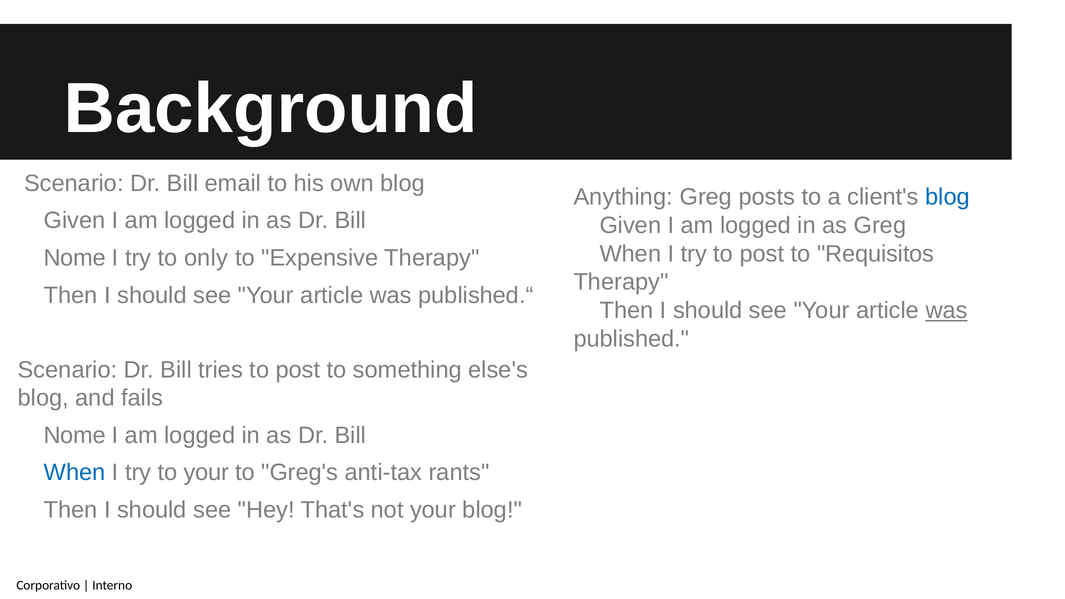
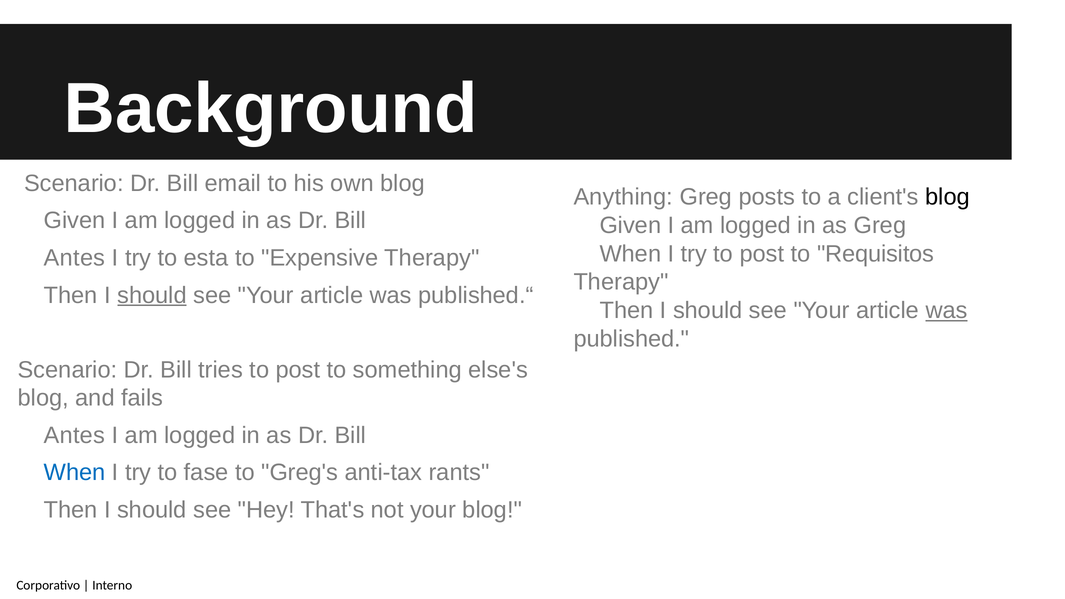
blog at (947, 197) colour: blue -> black
Nome at (75, 258): Nome -> Antes
only: only -> esta
should at (152, 295) underline: none -> present
Nome at (75, 435): Nome -> Antes
to your: your -> fase
